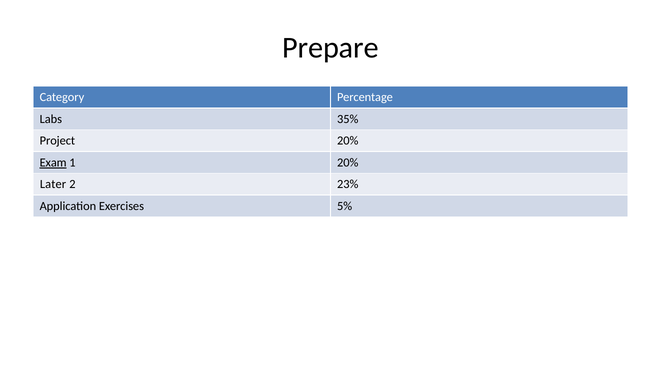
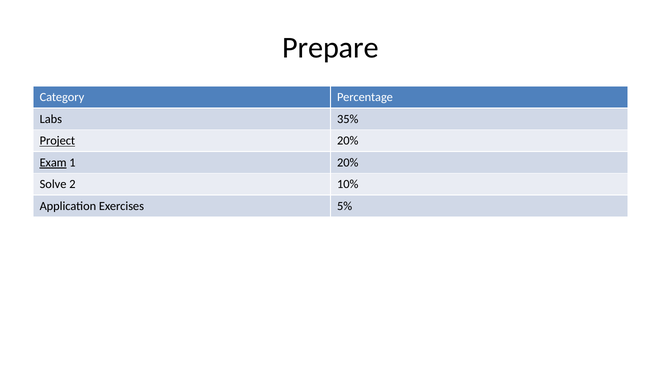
Project underline: none -> present
Later: Later -> Solve
23%: 23% -> 10%
